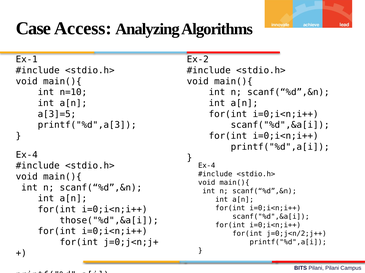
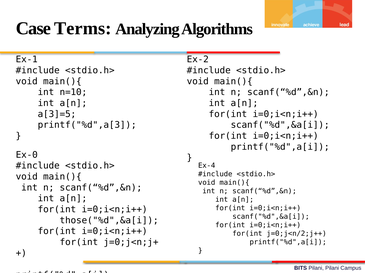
Access: Access -> Terms
Ex-4 at (27, 155): Ex-4 -> Ex-0
